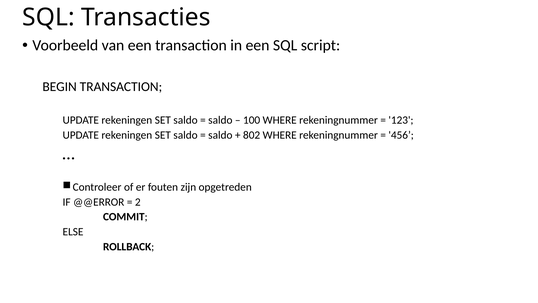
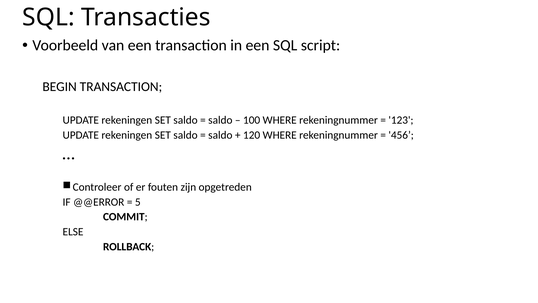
802: 802 -> 120
2: 2 -> 5
